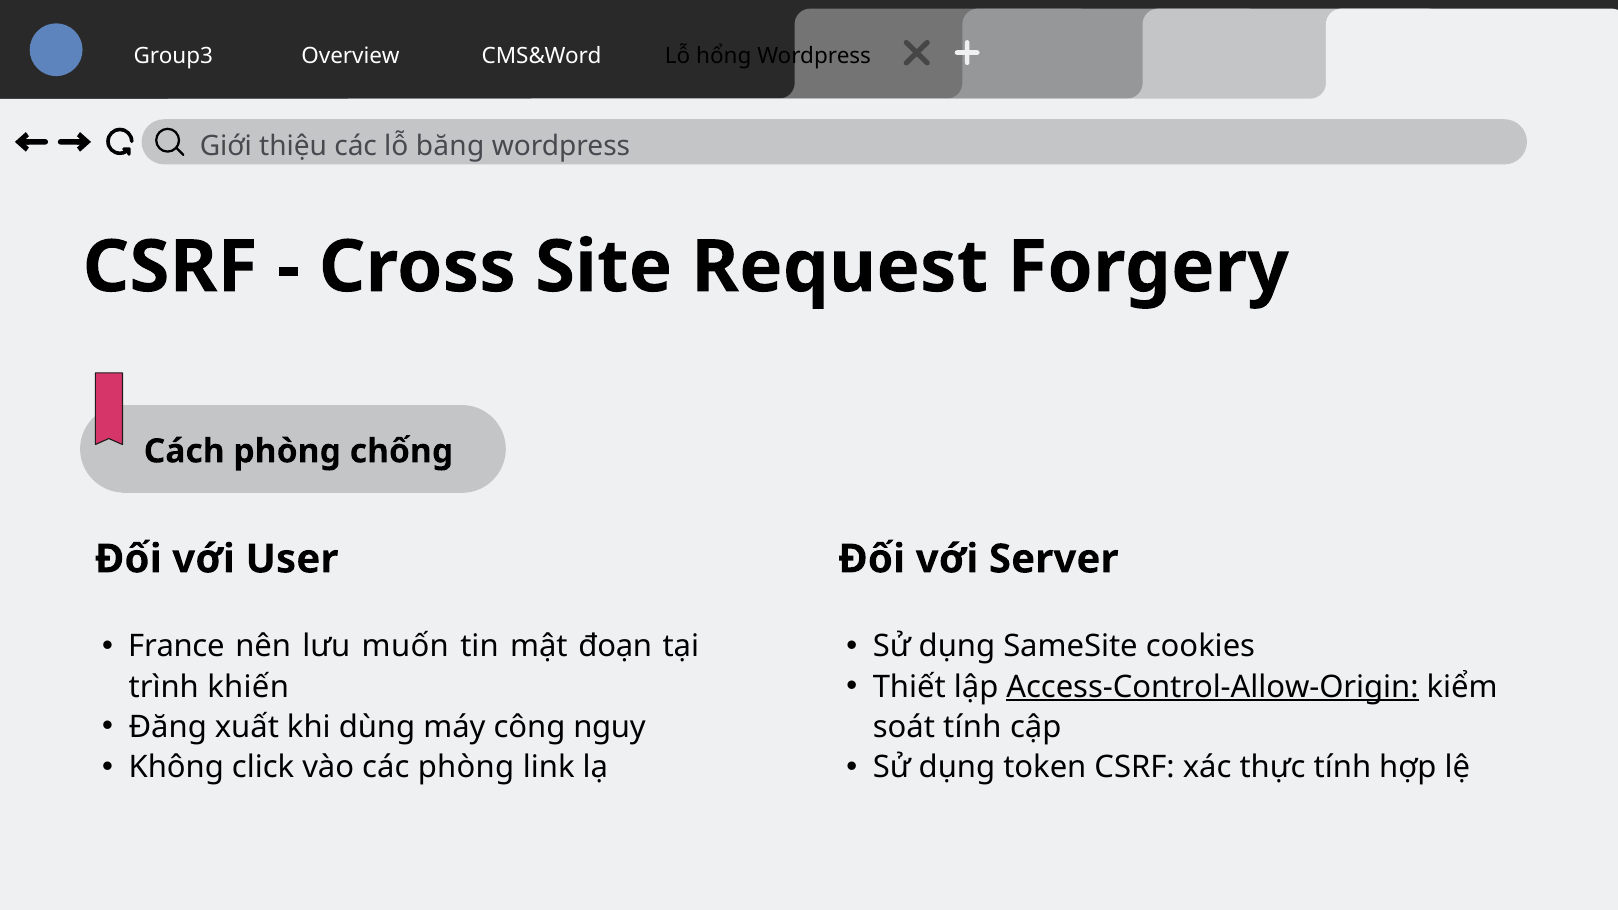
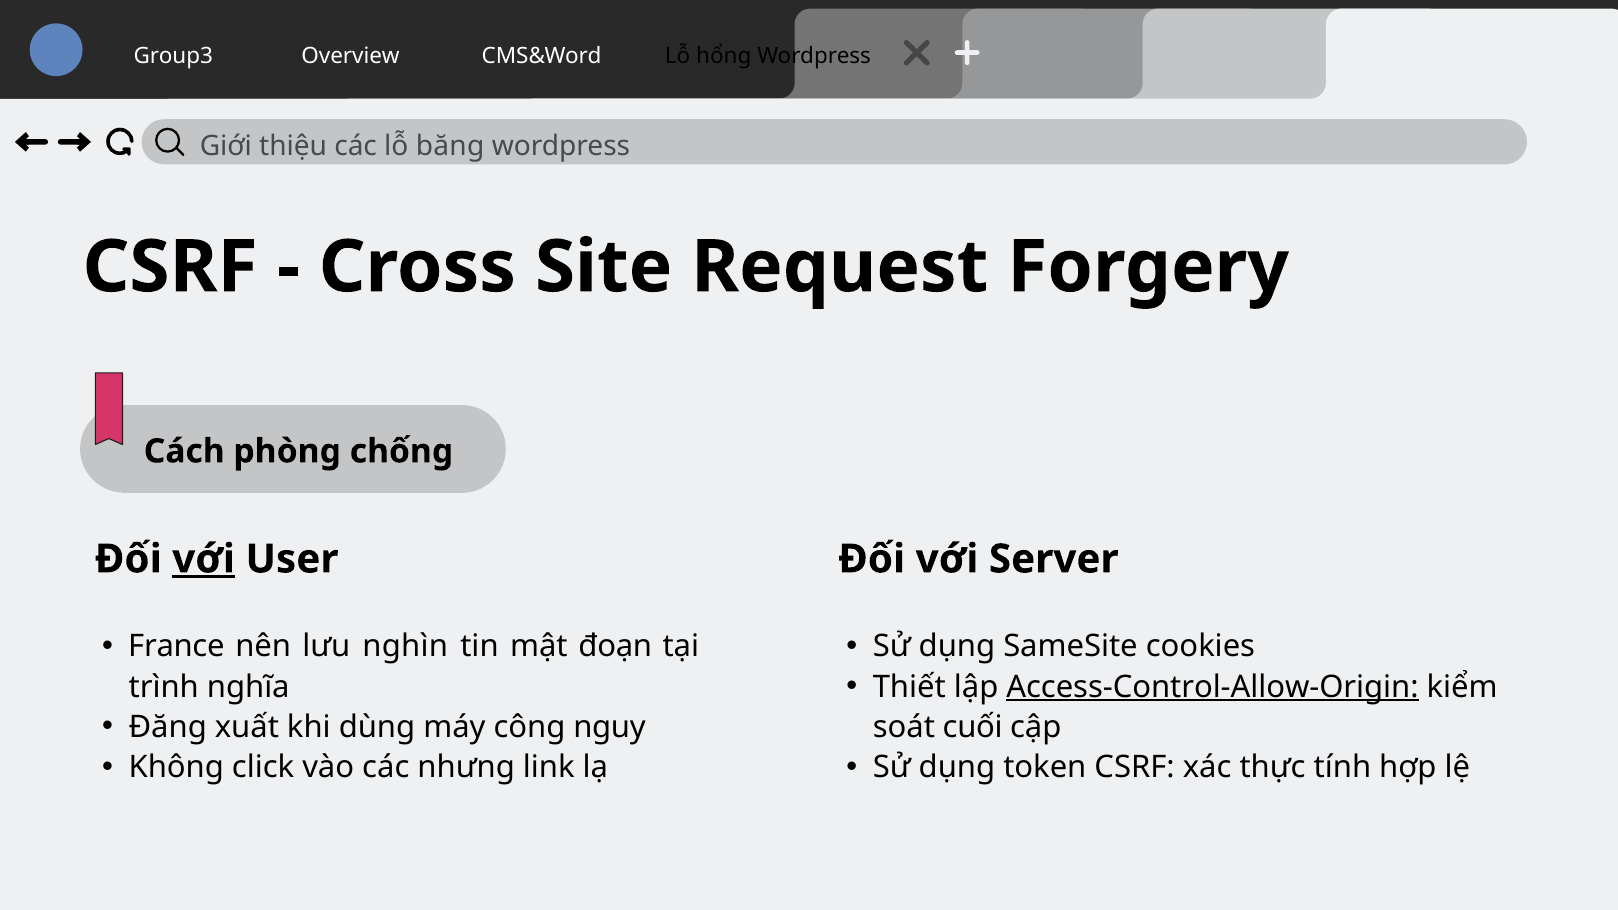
với at (204, 559) underline: none -> present
muốn: muốn -> nghìn
khiến: khiến -> nghĩa
soát tính: tính -> cuối
các phòng: phòng -> nhưng
